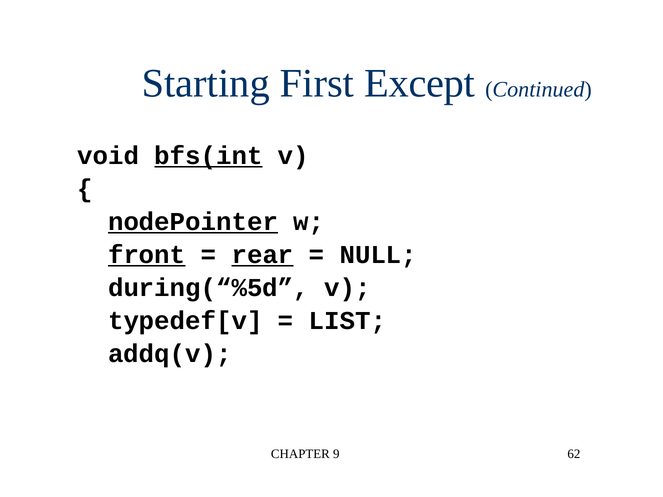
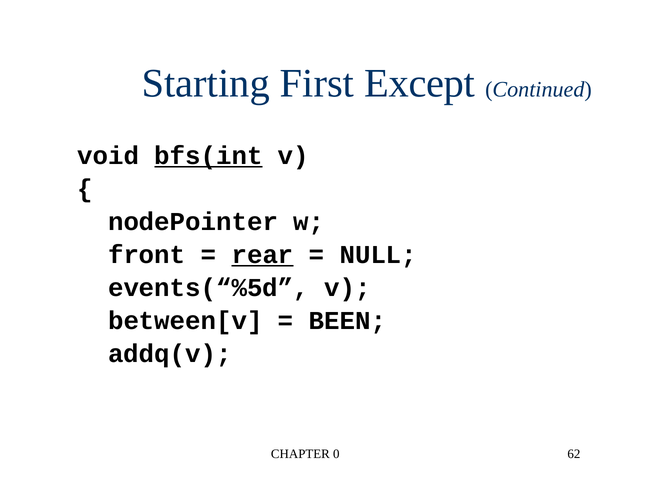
nodePointer underline: present -> none
front underline: present -> none
during(“%5d: during(“%5d -> events(“%5d
typedef[v: typedef[v -> between[v
LIST: LIST -> BEEN
9: 9 -> 0
